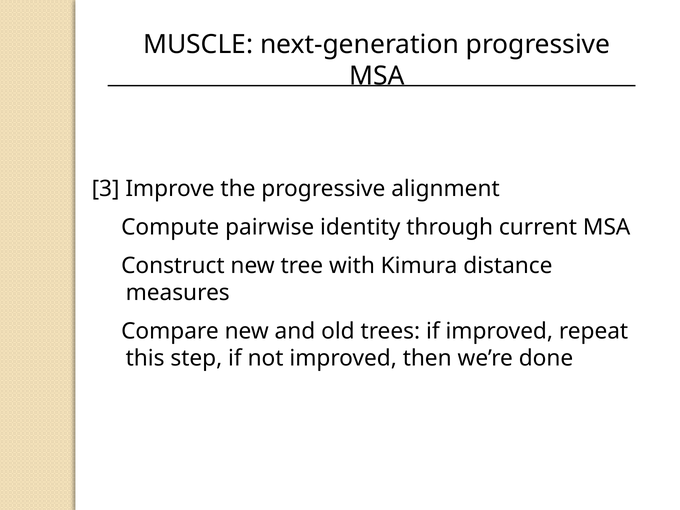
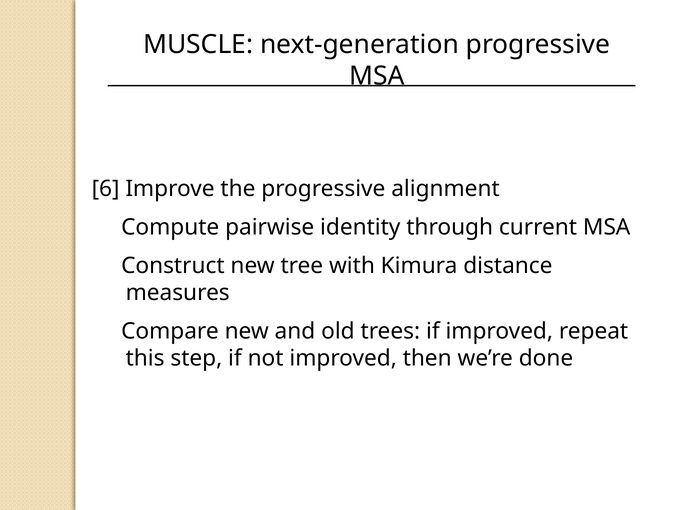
3: 3 -> 6
